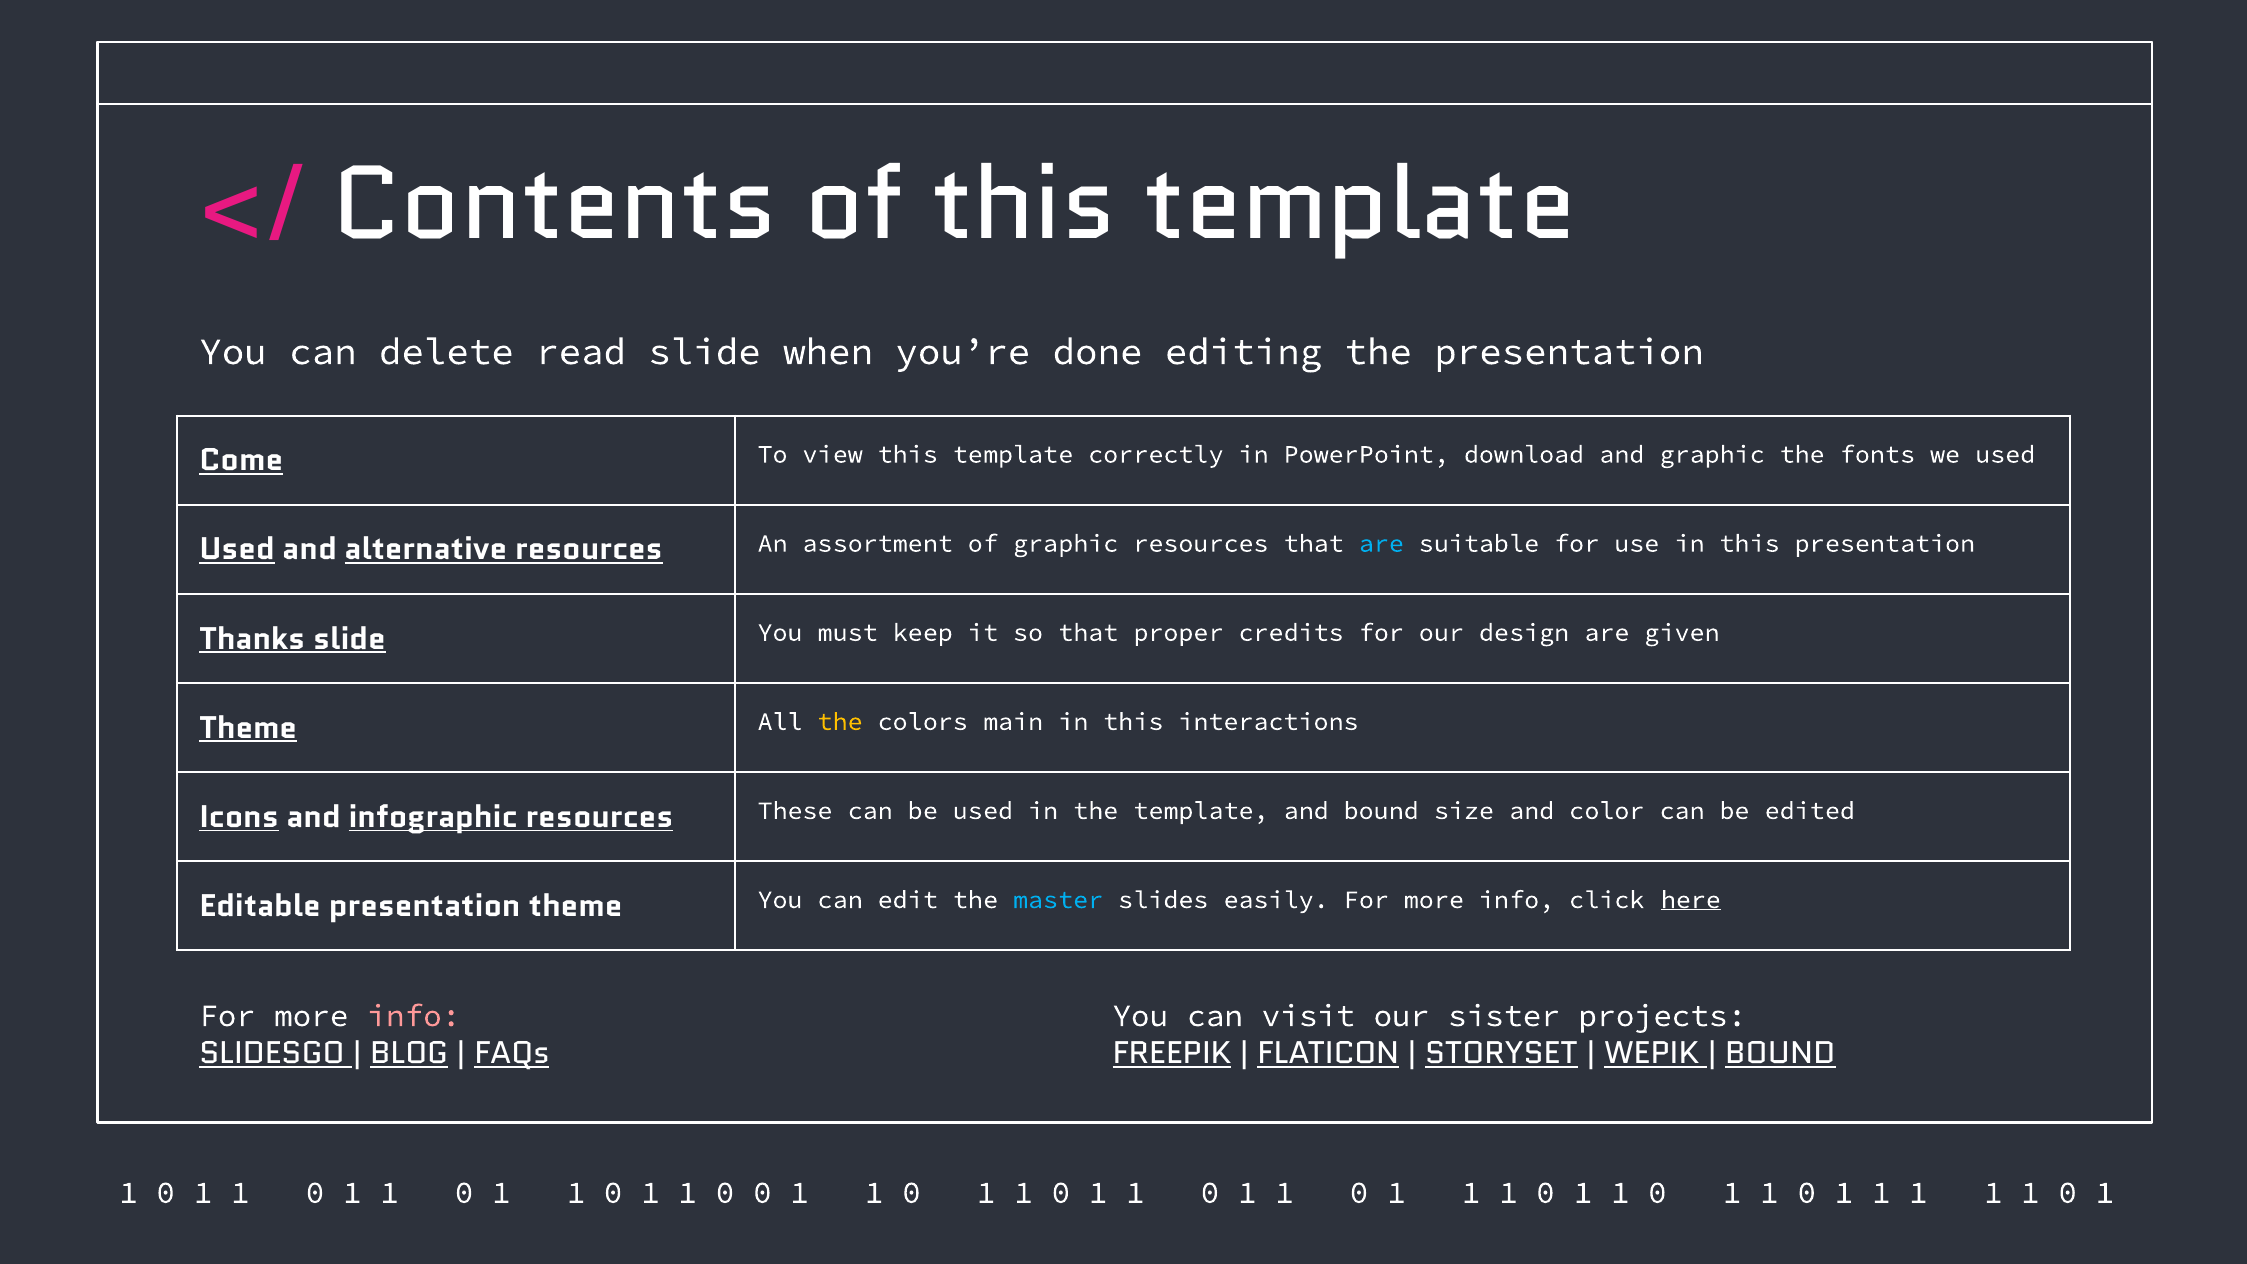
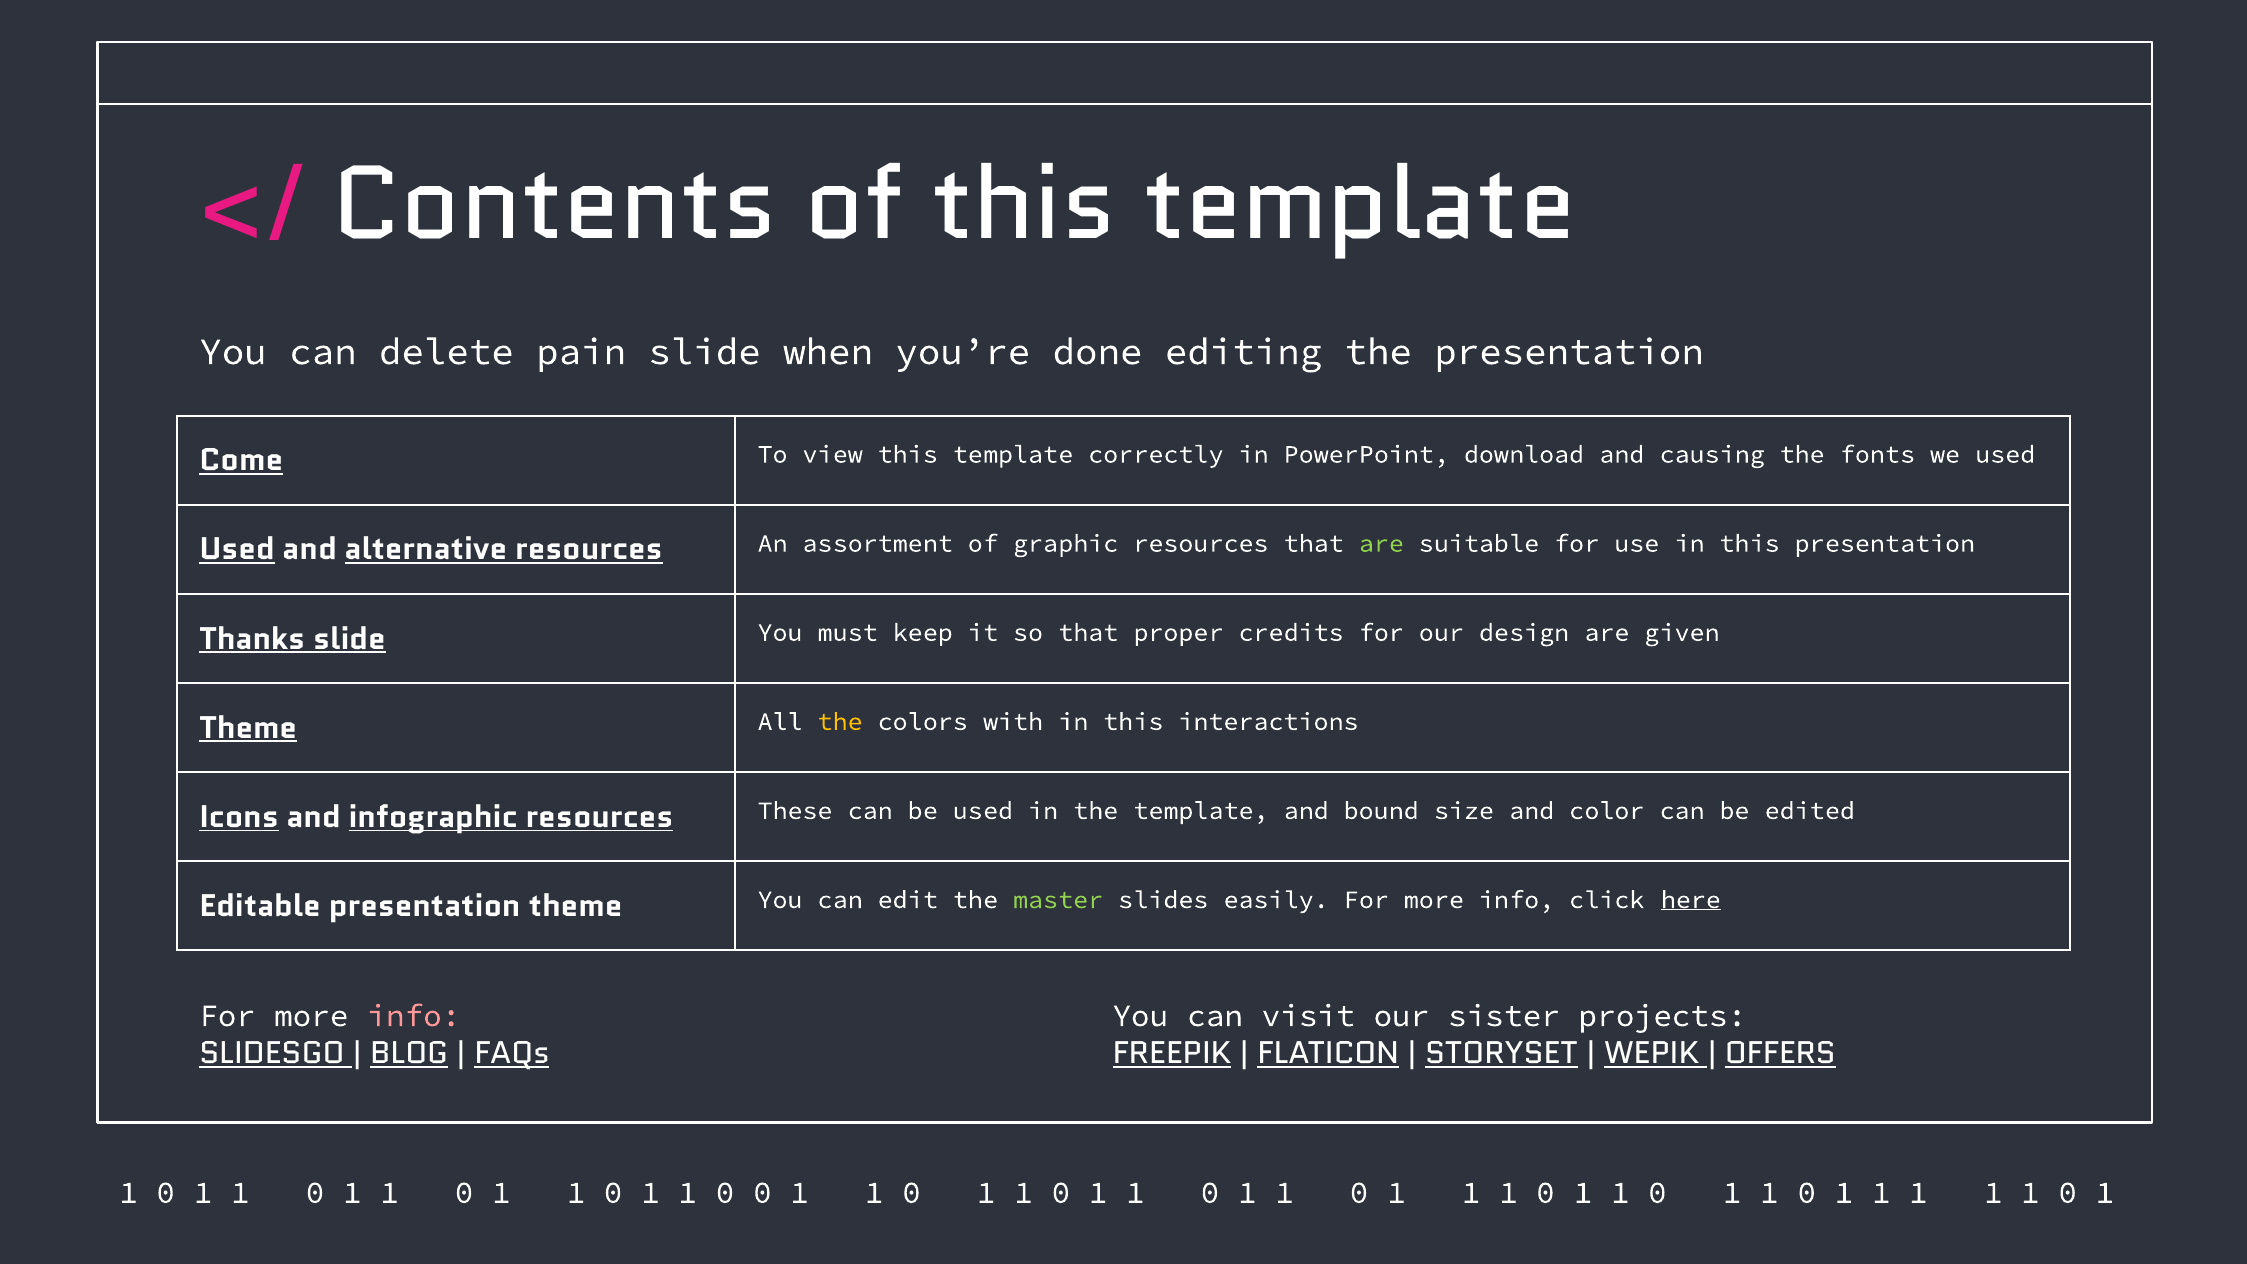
read: read -> pain
and graphic: graphic -> causing
are at (1381, 543) colour: light blue -> light green
main: main -> with
master colour: light blue -> light green
BOUND at (1780, 1053): BOUND -> OFFERS
